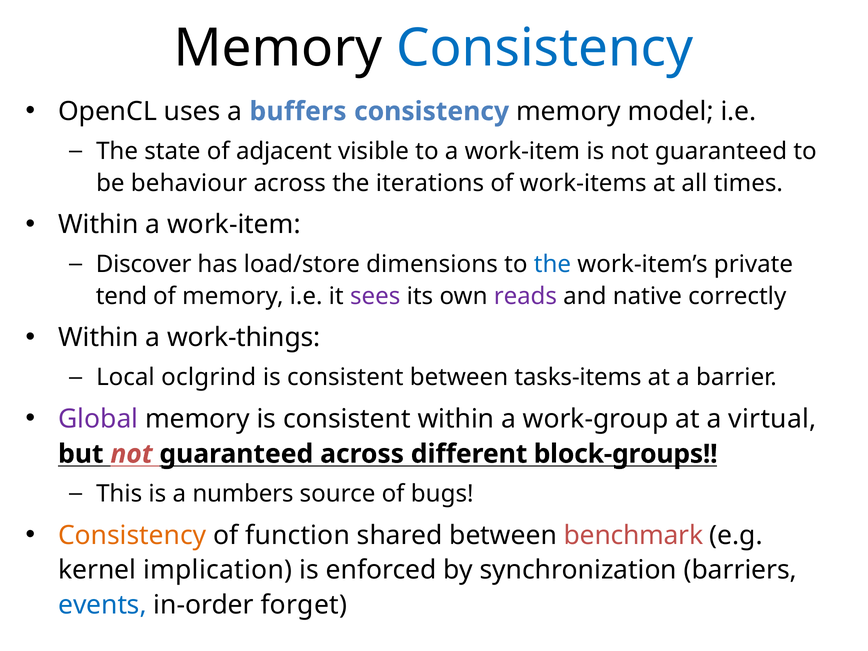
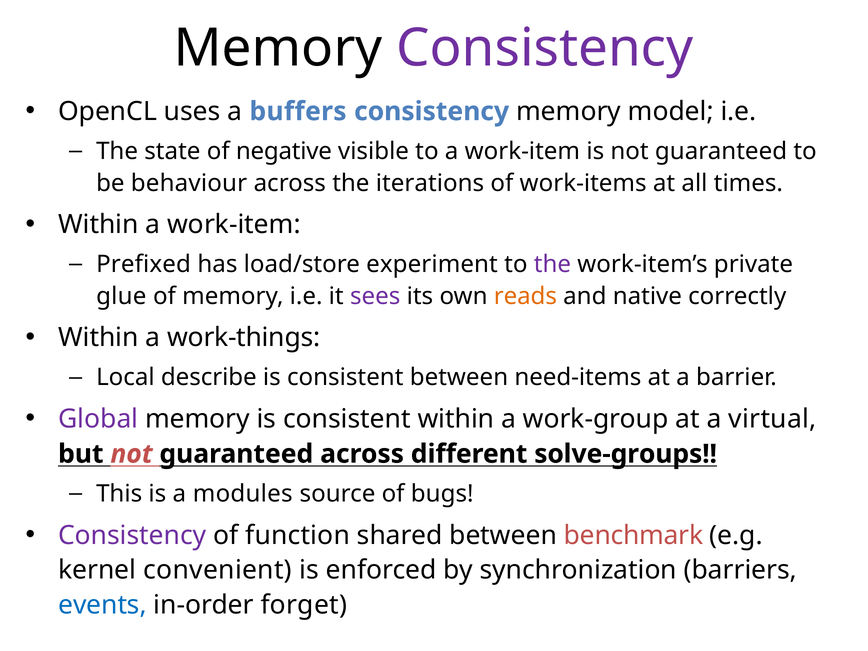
Consistency at (545, 48) colour: blue -> purple
adjacent: adjacent -> negative
Discover: Discover -> Prefixed
dimensions: dimensions -> experiment
the at (552, 264) colour: blue -> purple
tend: tend -> glue
reads colour: purple -> orange
oclgrind: oclgrind -> describe
tasks-items: tasks-items -> need-items
block-groups: block-groups -> solve-groups
numbers: numbers -> modules
Consistency at (132, 535) colour: orange -> purple
implication: implication -> convenient
